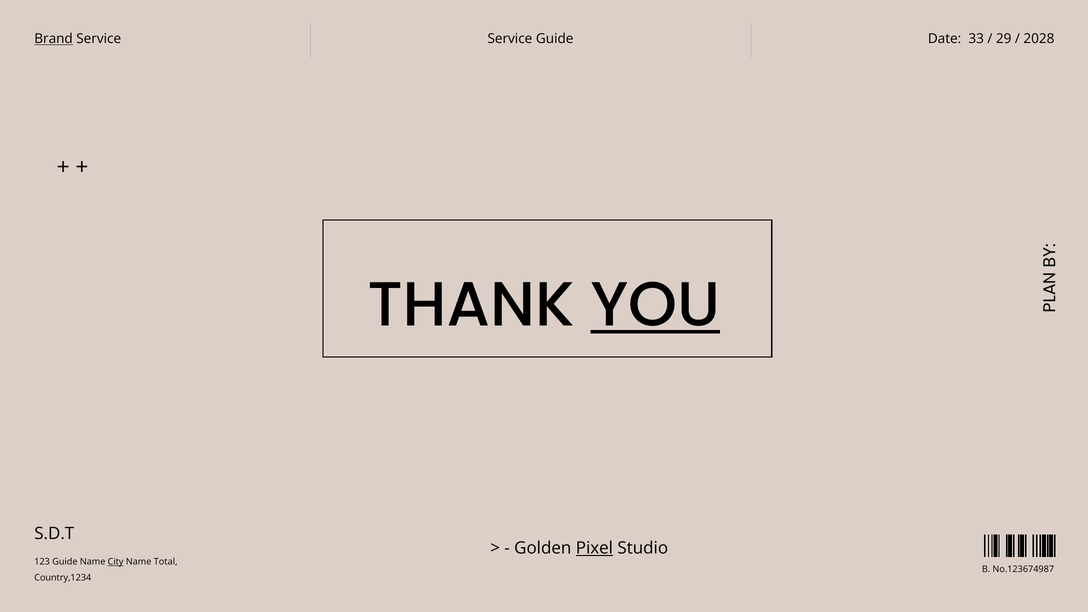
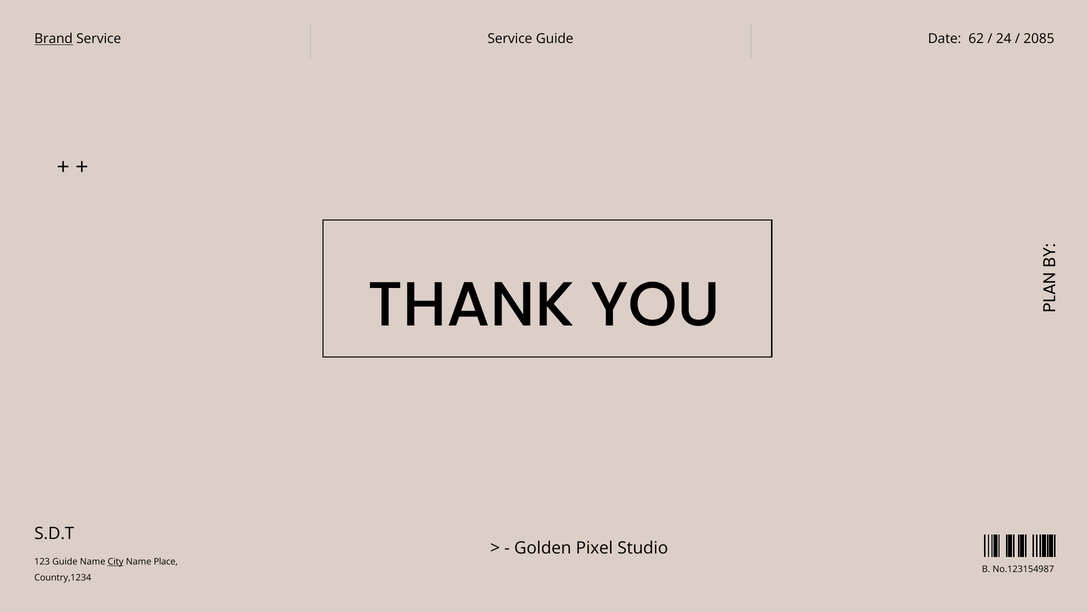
33: 33 -> 62
29: 29 -> 24
2028: 2028 -> 2085
YOU underline: present -> none
Pixel underline: present -> none
Total: Total -> Place
No.123674987: No.123674987 -> No.123154987
